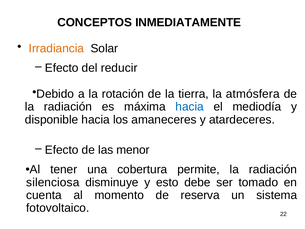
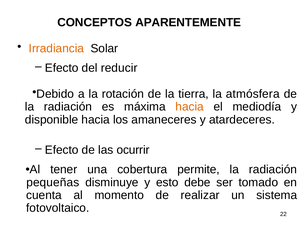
INMEDIATAMENTE: INMEDIATAMENTE -> APARENTEMENTE
hacia at (190, 107) colour: blue -> orange
menor: menor -> ocurrir
silenciosa: silenciosa -> pequeñas
reserva: reserva -> realizar
